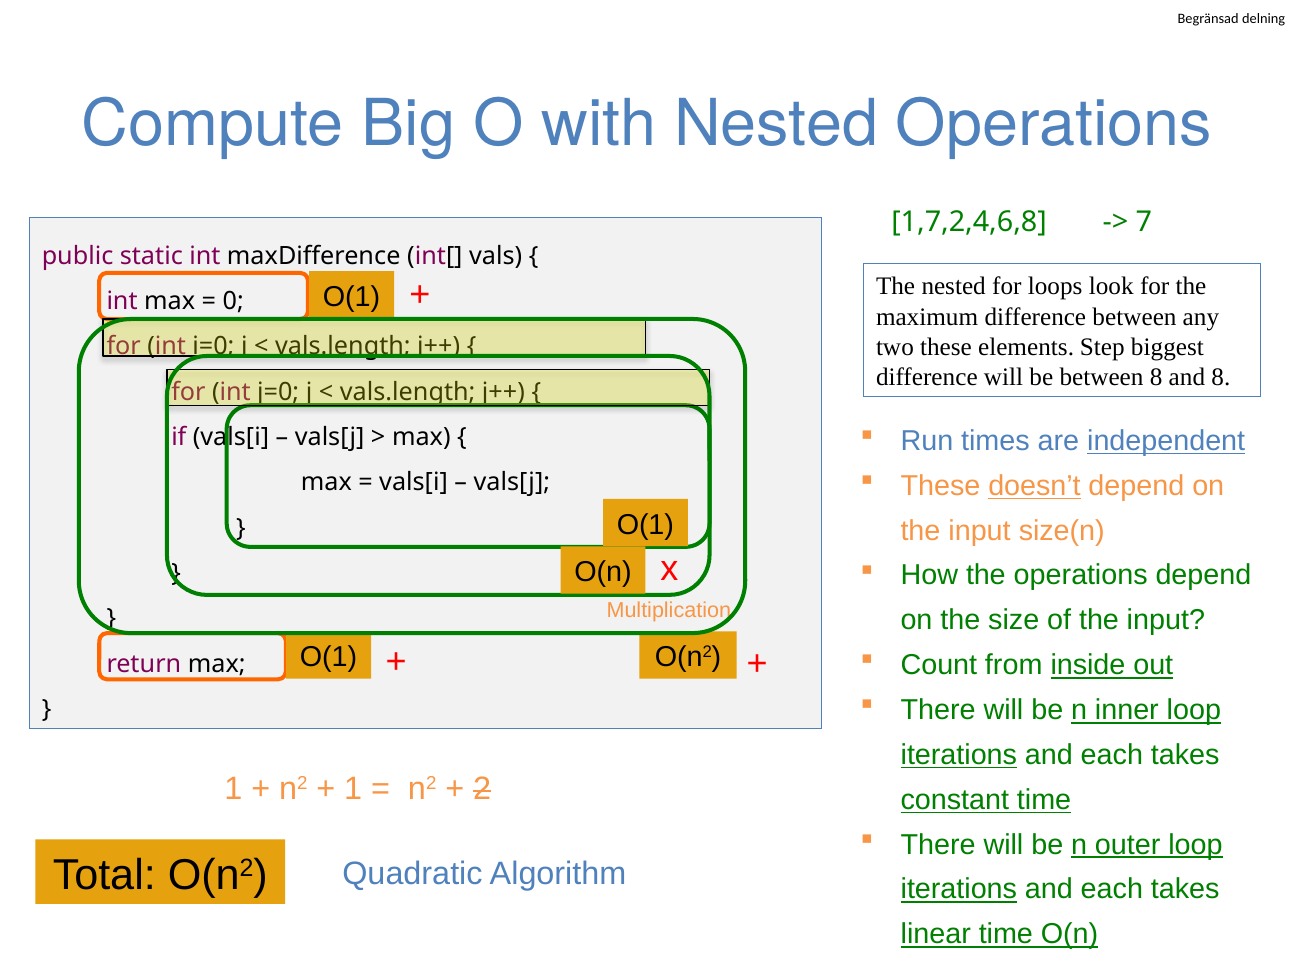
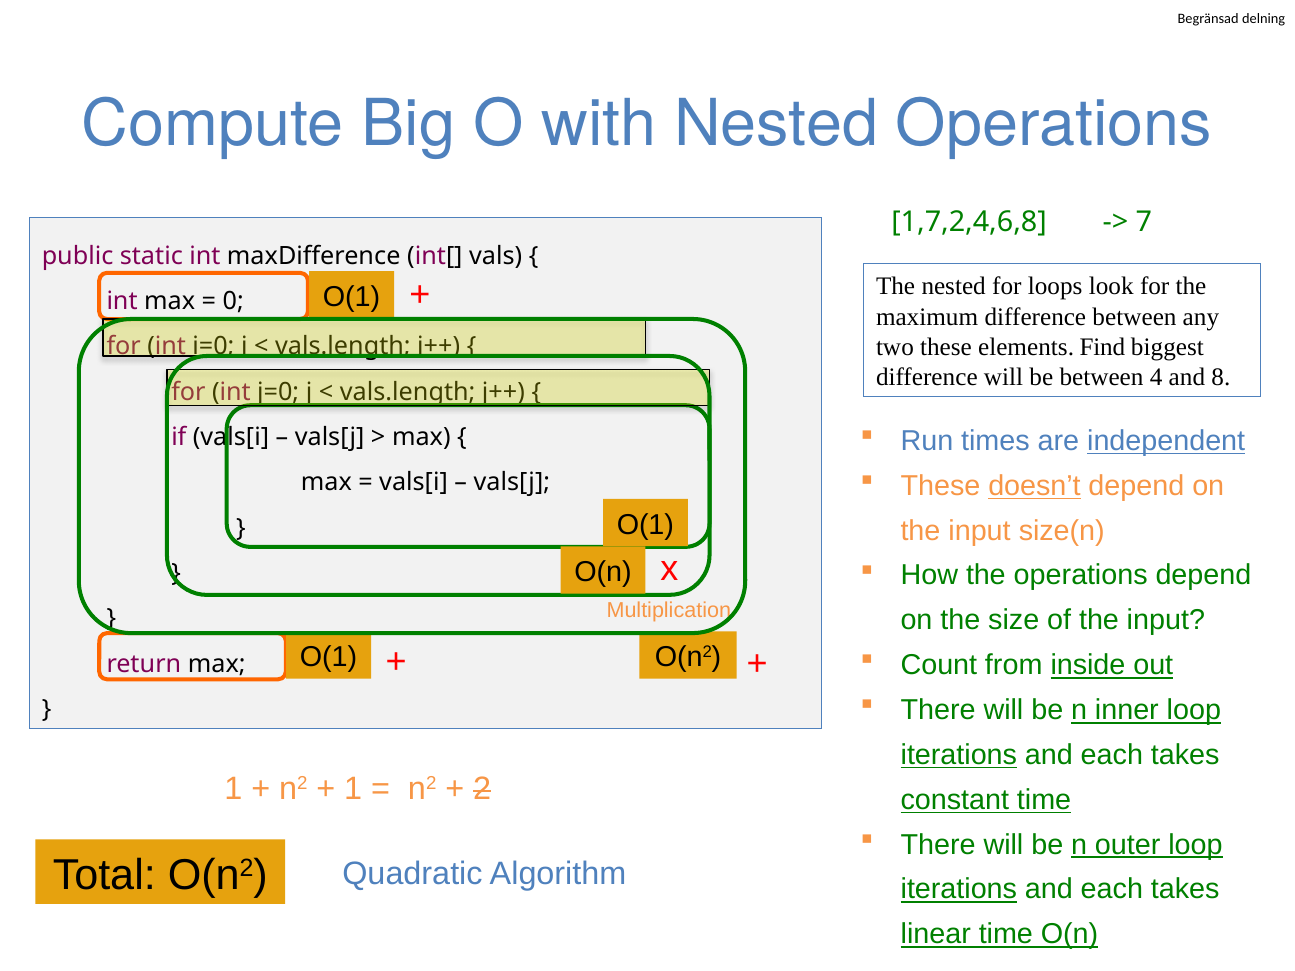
Step: Step -> Find
between 8: 8 -> 4
